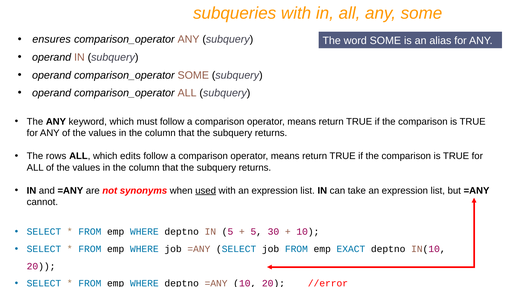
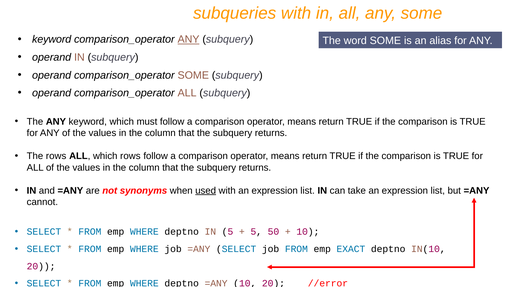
ensures at (52, 39): ensures -> keyword
ANY at (189, 39) underline: none -> present
which edits: edits -> rows
30: 30 -> 50
